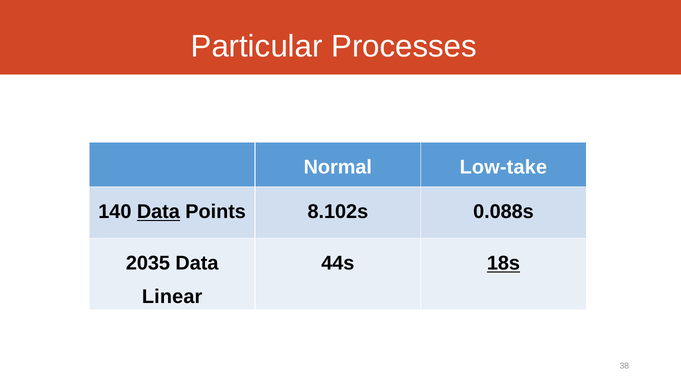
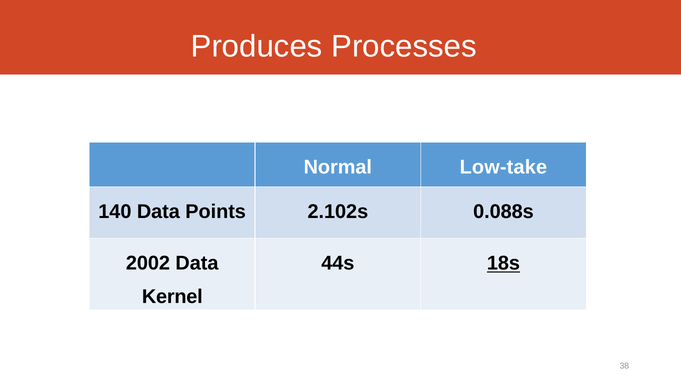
Particular: Particular -> Produces
Data at (158, 212) underline: present -> none
8.102s: 8.102s -> 2.102s
2035: 2035 -> 2002
Linear: Linear -> Kernel
